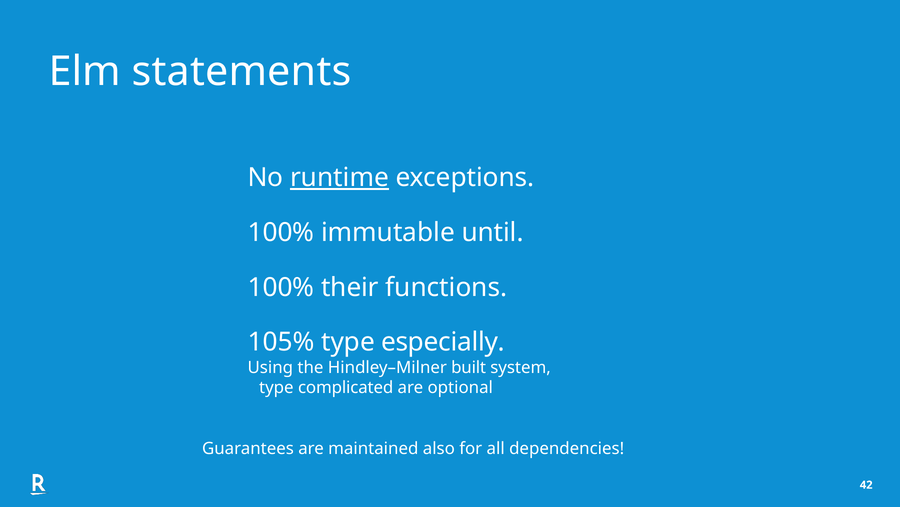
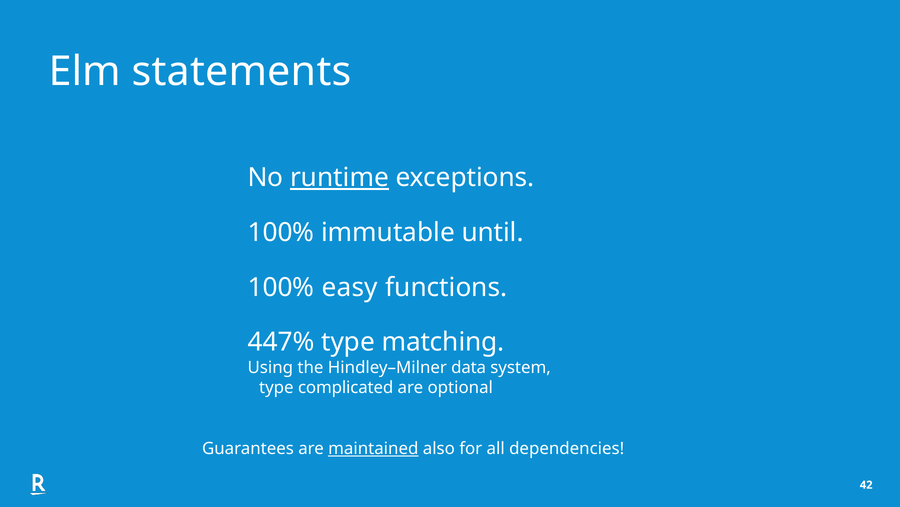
their: their -> easy
105%: 105% -> 447%
especially: especially -> matching
built: built -> data
maintained underline: none -> present
